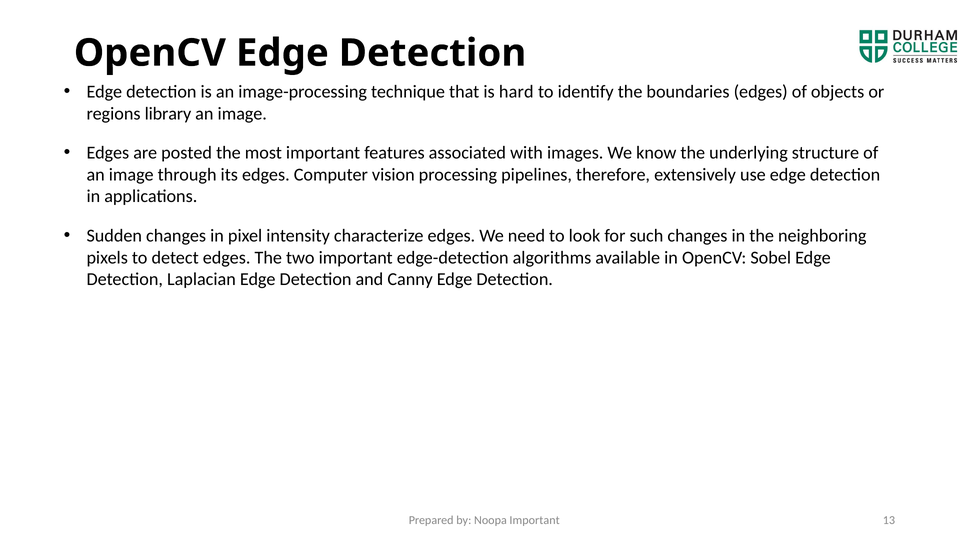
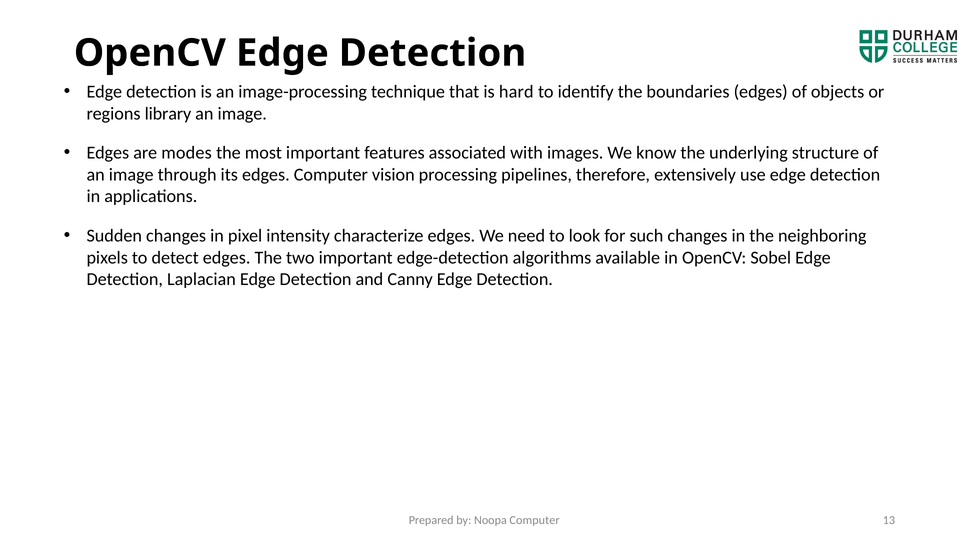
posted: posted -> modes
Noopa Important: Important -> Computer
